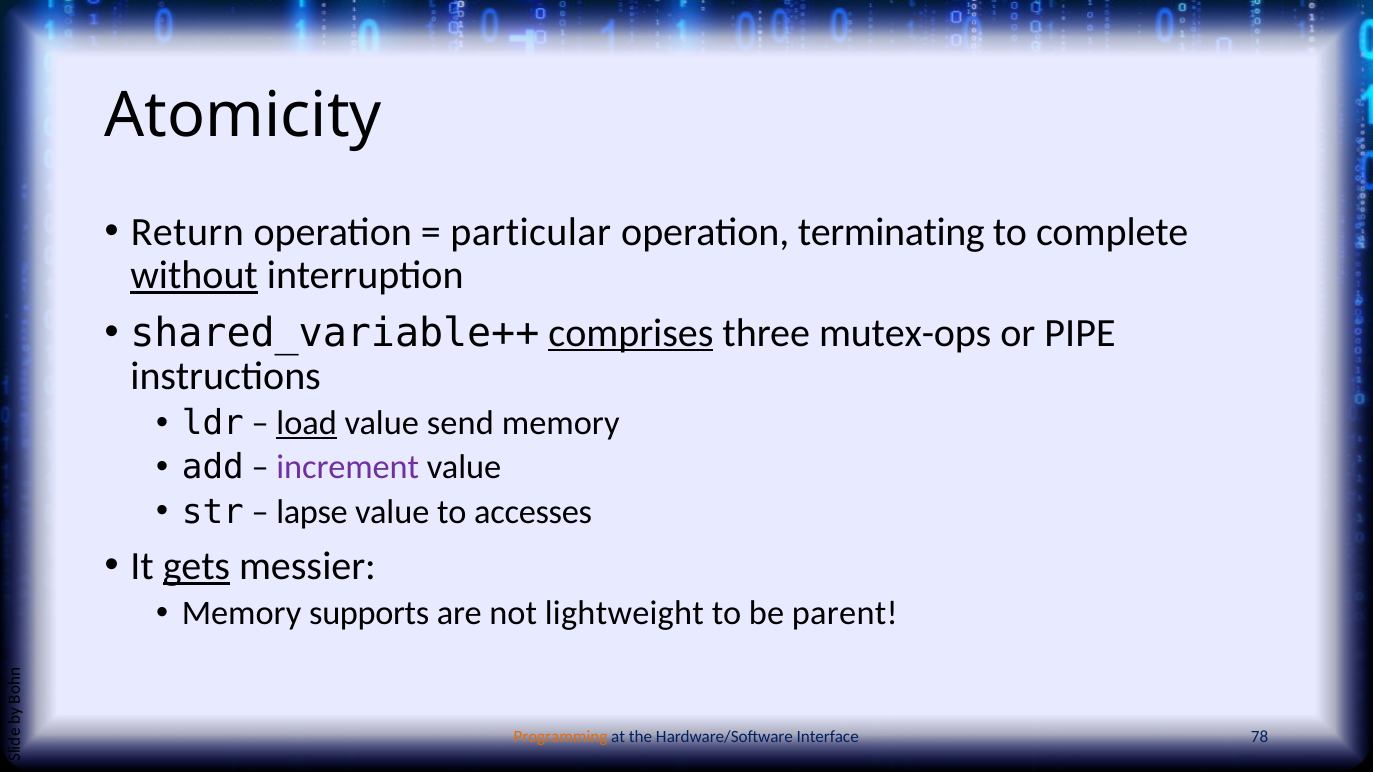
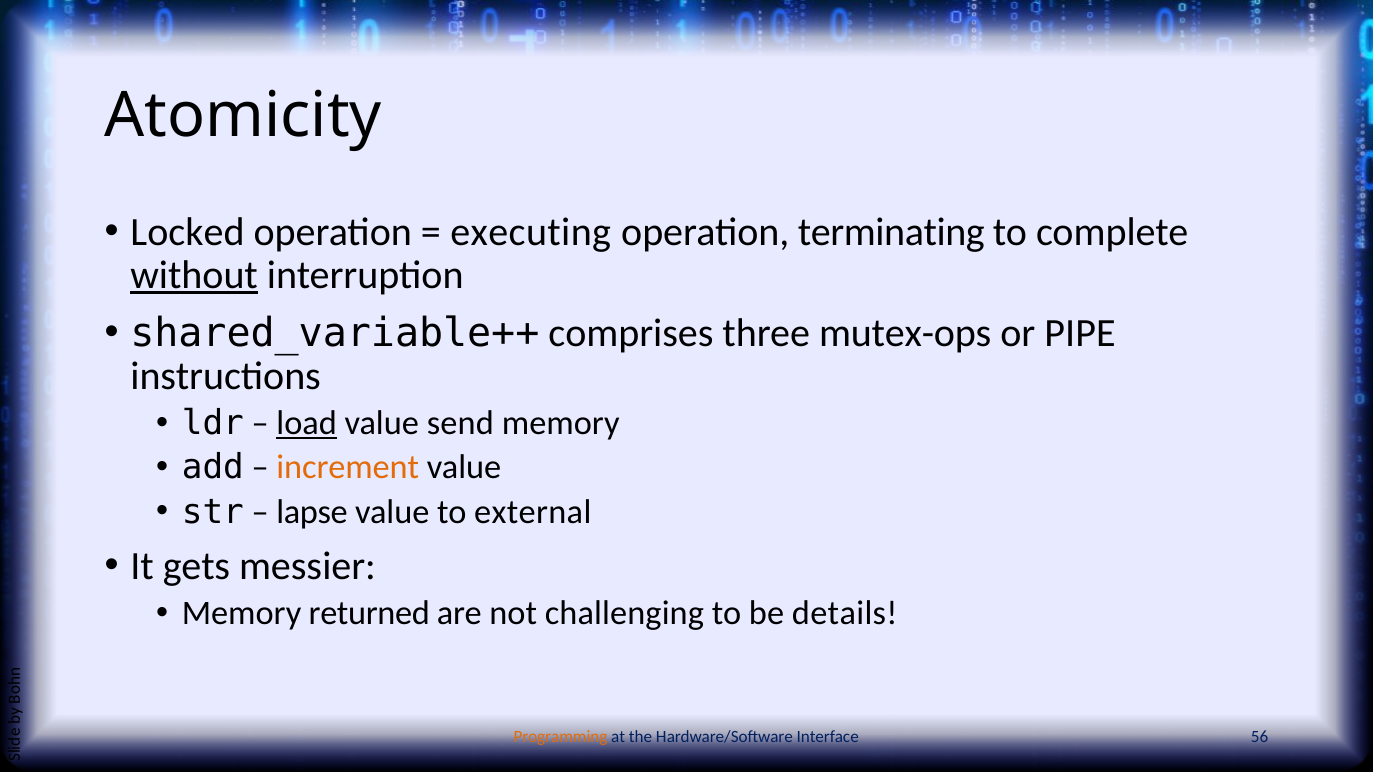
Return: Return -> Locked
particular: particular -> executing
comprises underline: present -> none
increment colour: purple -> orange
accesses: accesses -> external
gets underline: present -> none
supports: supports -> returned
lightweight: lightweight -> challenging
parent: parent -> details
78: 78 -> 56
